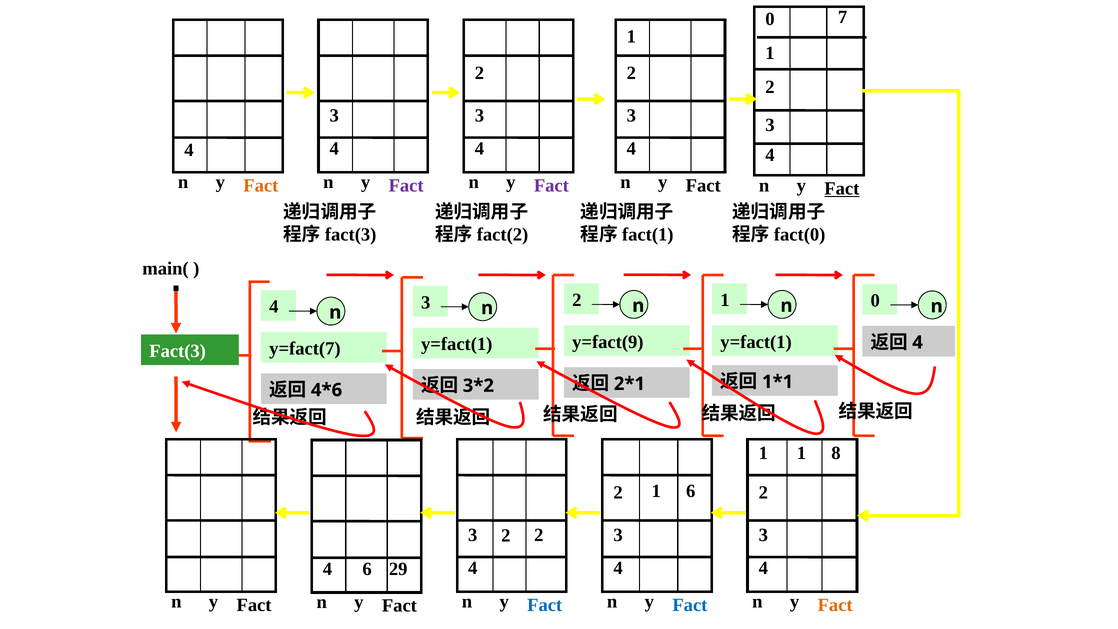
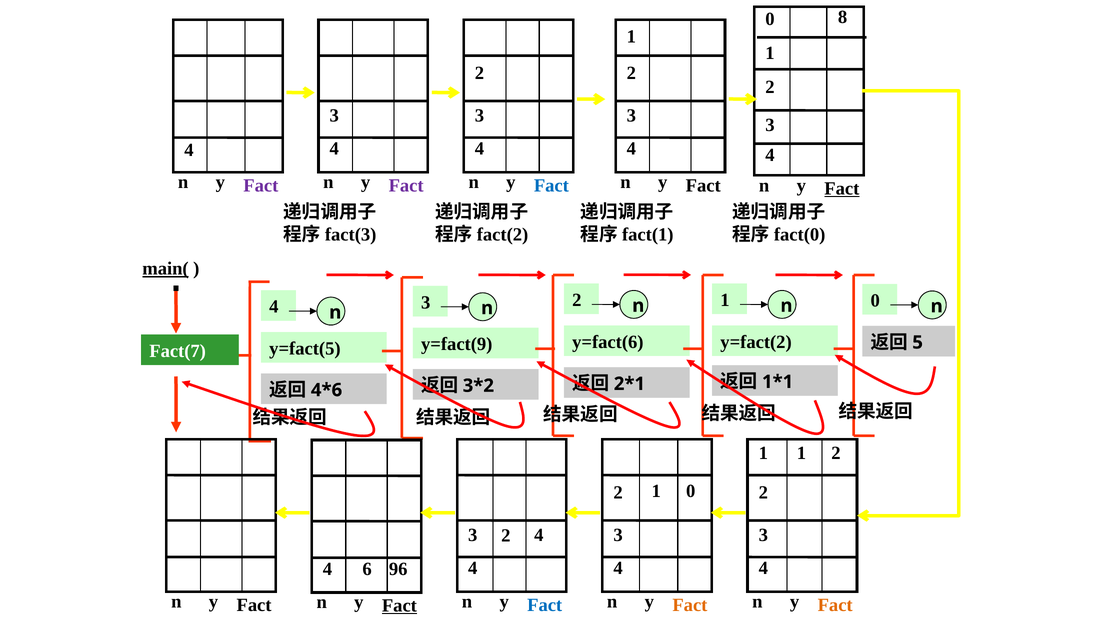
7: 7 -> 8
Fact at (261, 185) colour: orange -> purple
Fact at (551, 185) colour: purple -> blue
main( underline: none -> present
y=fact(9: y=fact(9 -> y=fact(6
y=fact(1 at (756, 342): y=fact(1 -> y=fact(2
4 at (918, 342): 4 -> 5
y=fact(1 at (457, 344): y=fact(1 -> y=fact(9
y=fact(7: y=fact(7 -> y=fact(5
Fact(3: Fact(3 -> Fact(7
1 8: 8 -> 2
2 6: 6 -> 0
2 2: 2 -> 4
29: 29 -> 96
Fact at (690, 605) colour: blue -> orange
Fact at (399, 606) underline: none -> present
